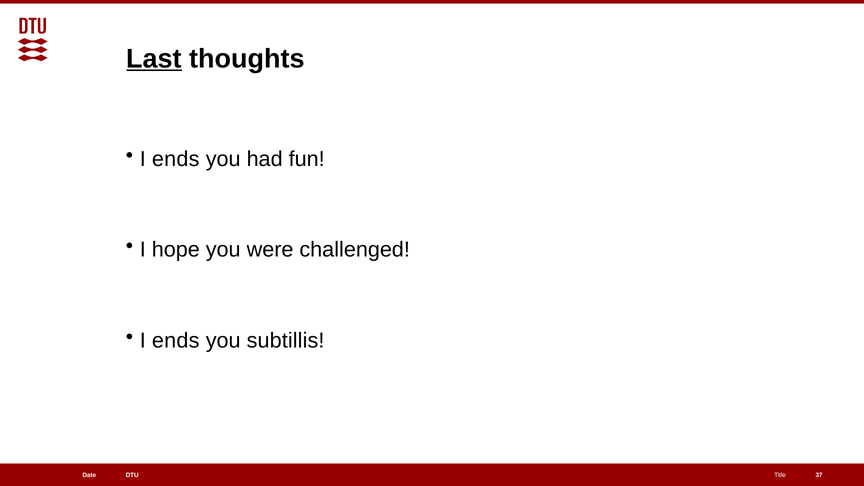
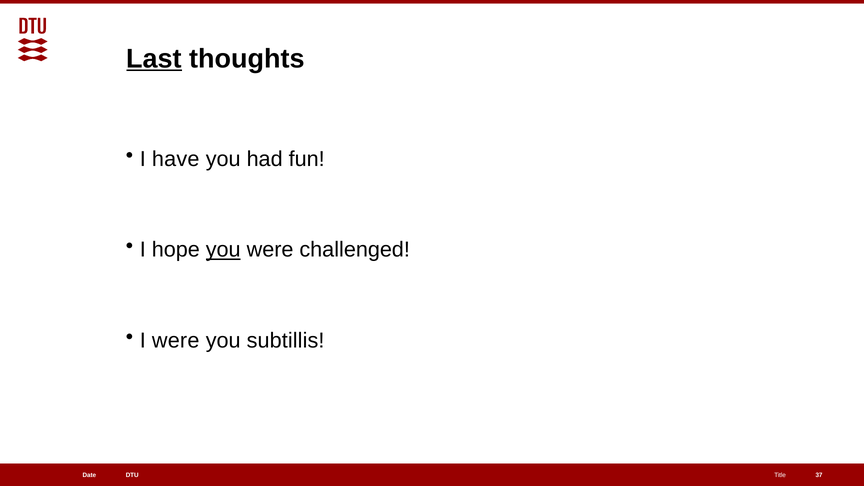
ends at (176, 159): ends -> have
you at (223, 250) underline: none -> present
ends at (176, 341): ends -> were
